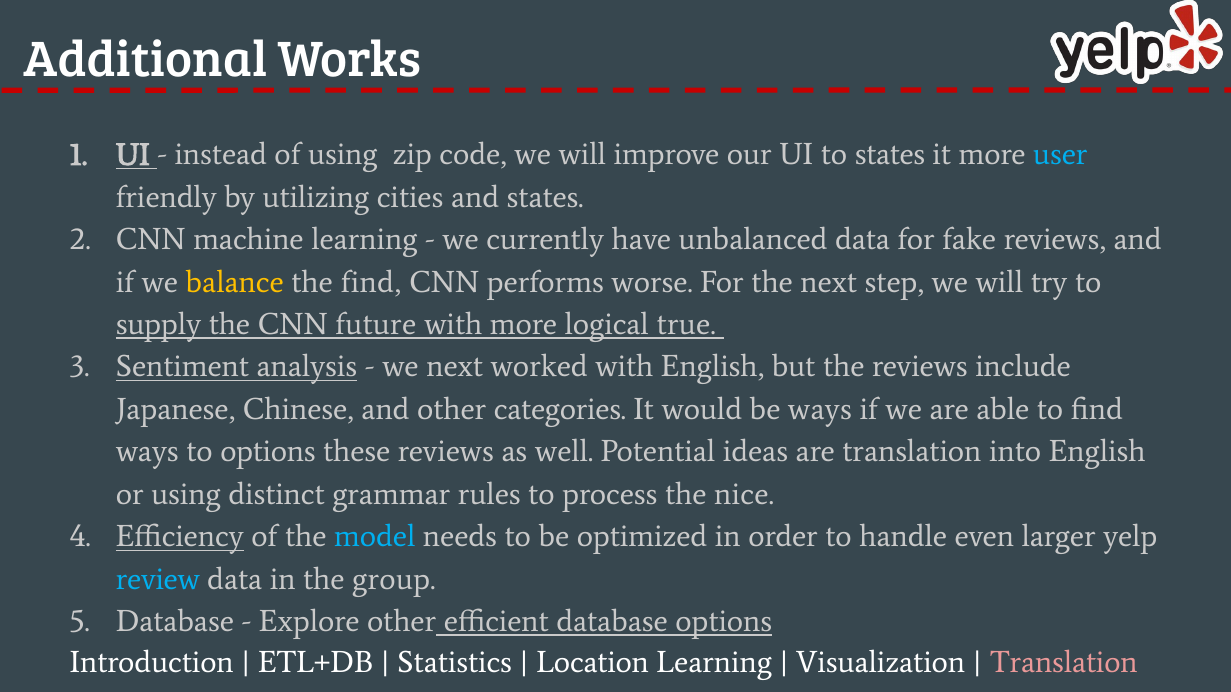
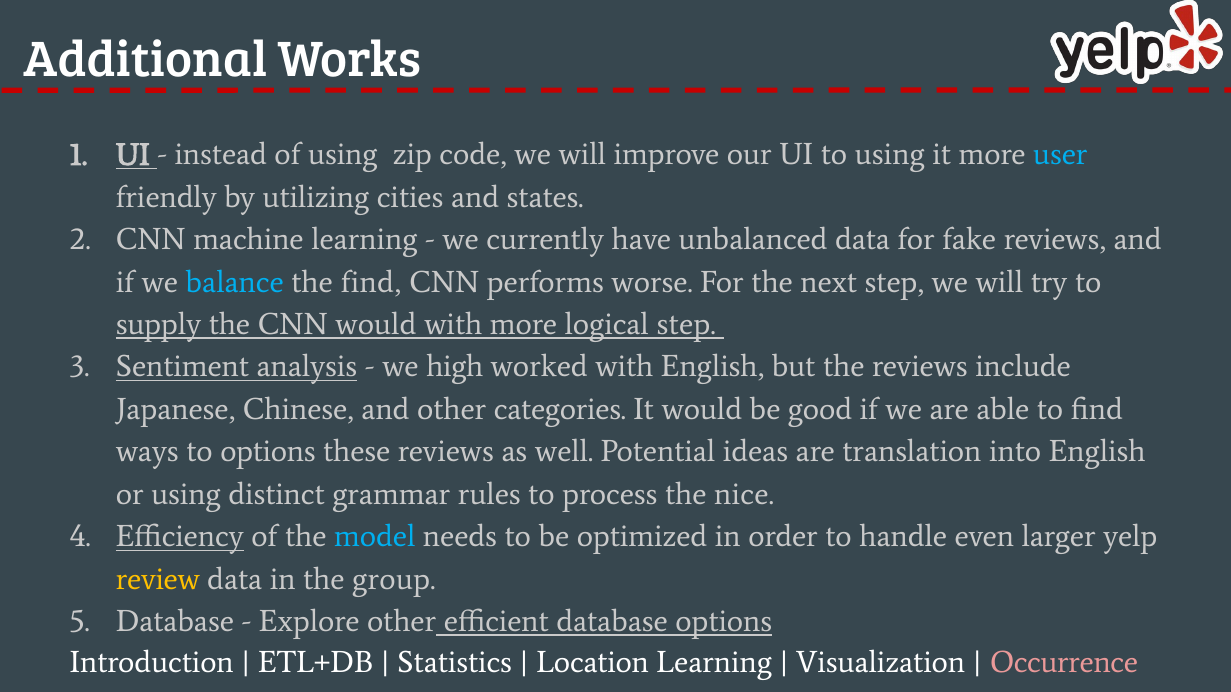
to states: states -> using
balance colour: yellow -> light blue
CNN future: future -> would
logical true: true -> step
we next: next -> high
be ways: ways -> good
review colour: light blue -> yellow
Translation at (1064, 663): Translation -> Occurrence
